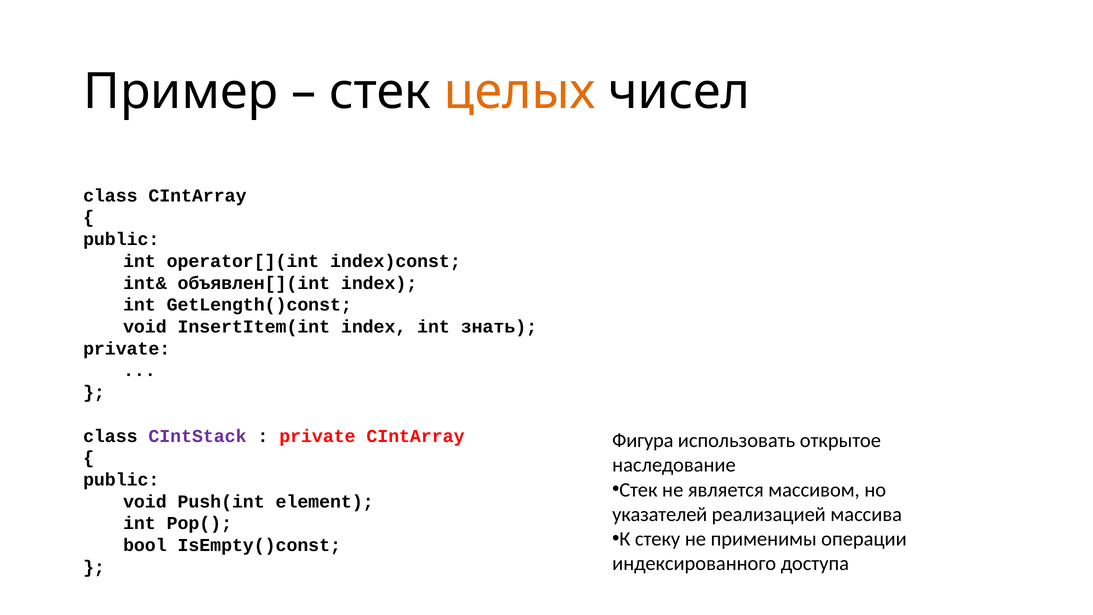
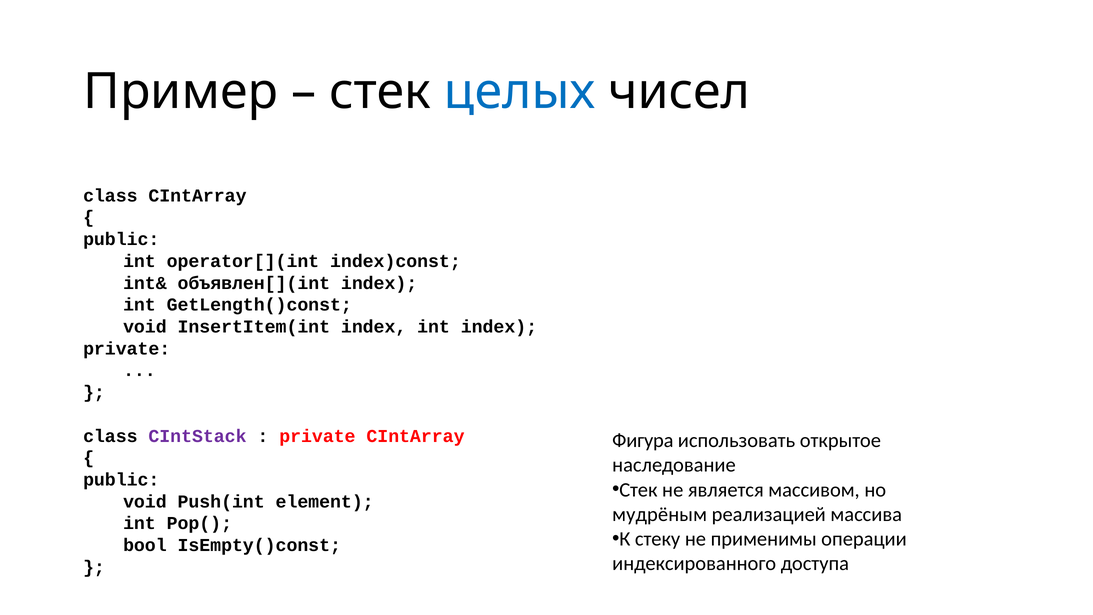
целых colour: orange -> blue
int знать: знать -> index
указателей: указателей -> мудрёным
